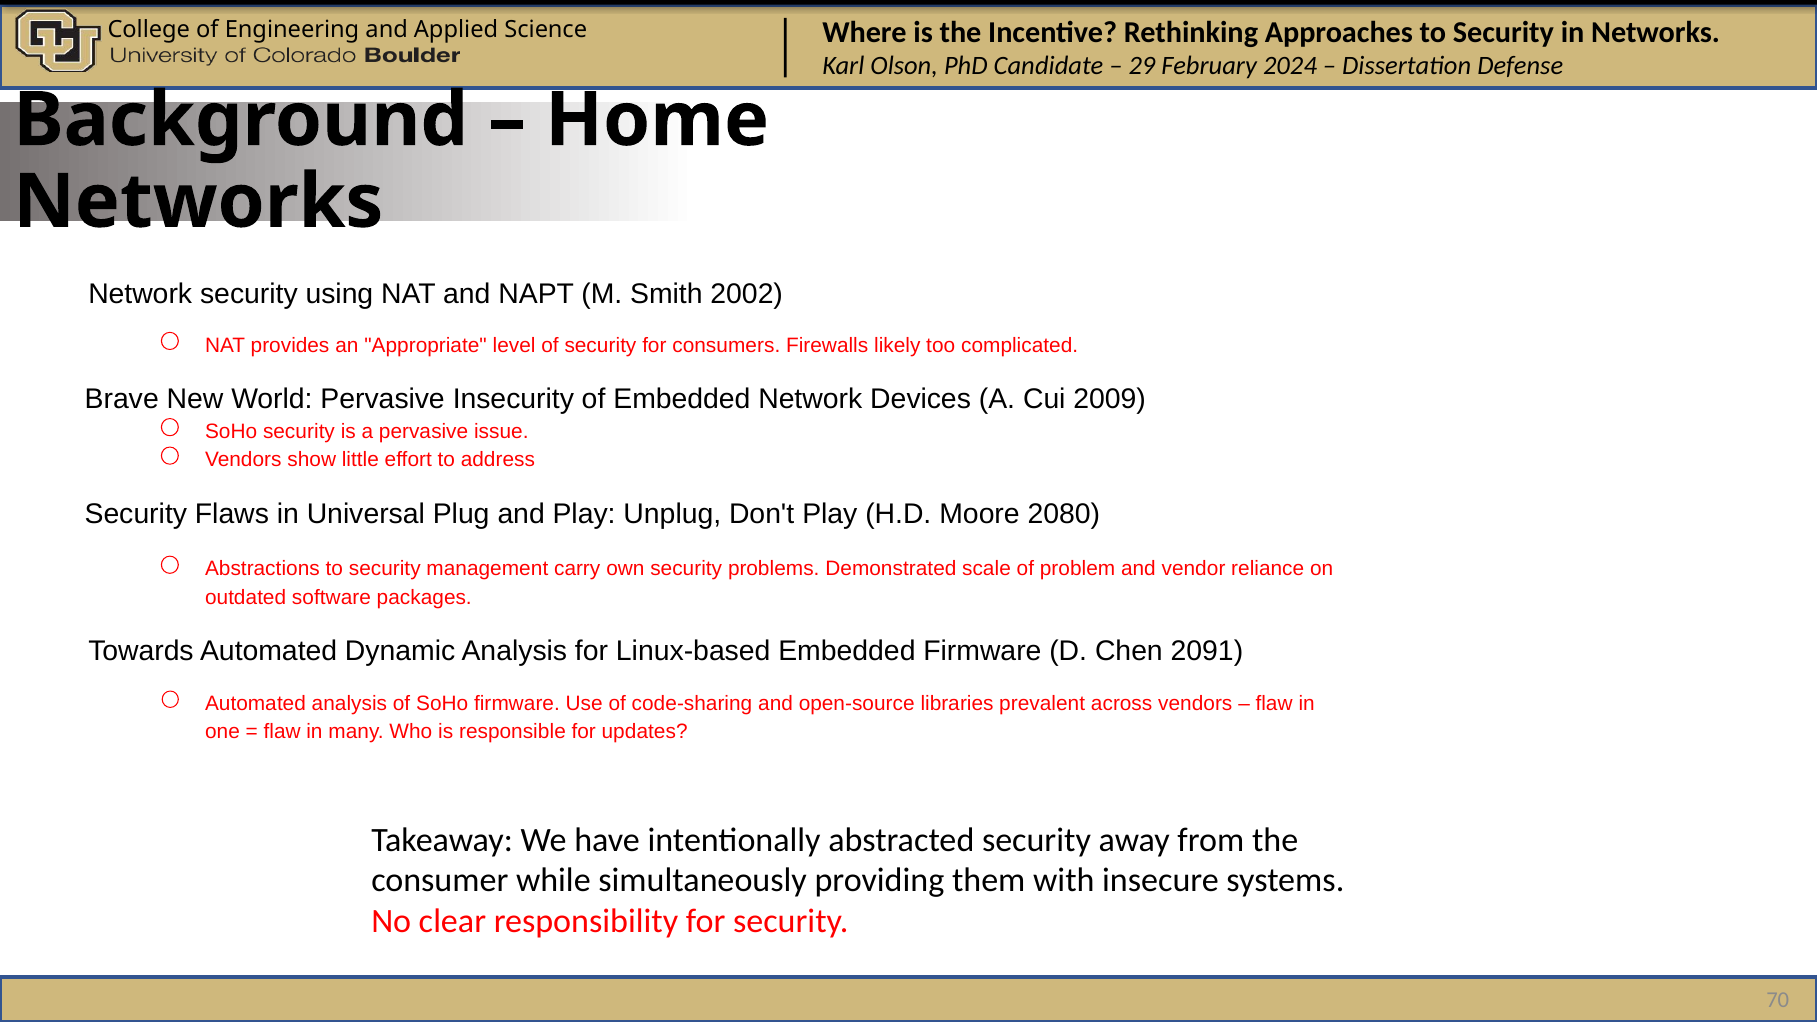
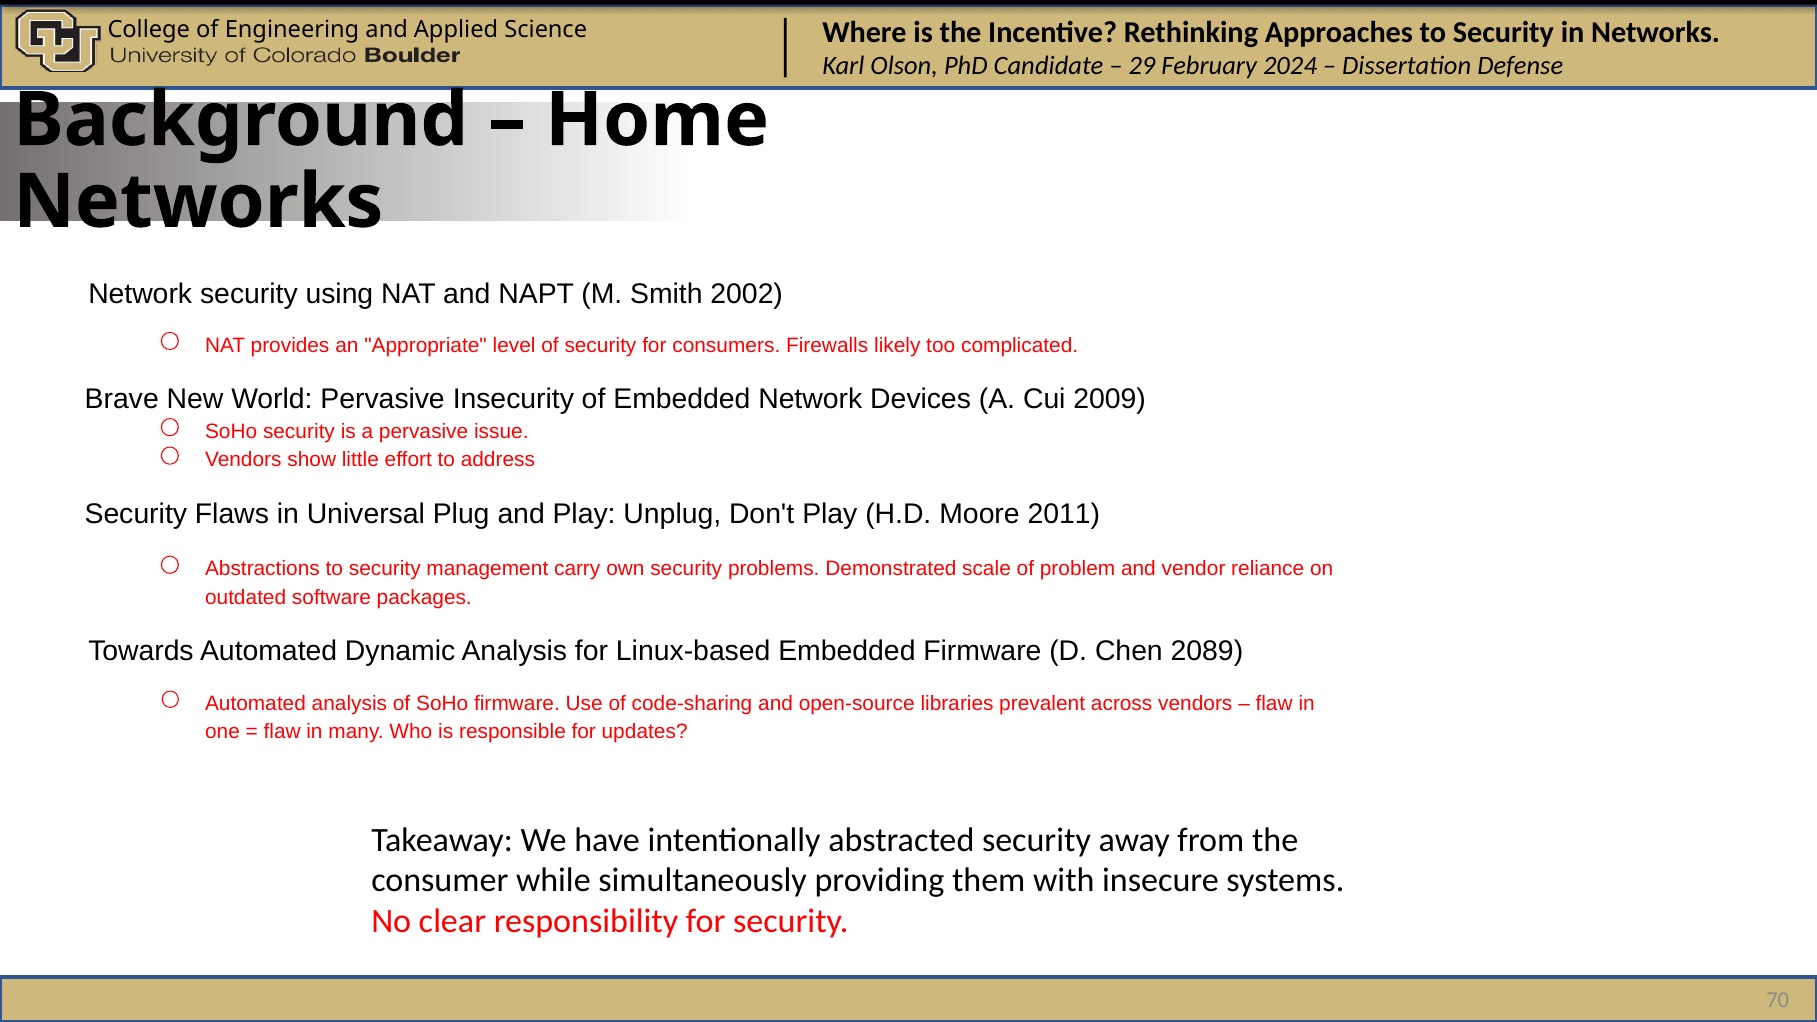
2080: 2080 -> 2011
2091: 2091 -> 2089
